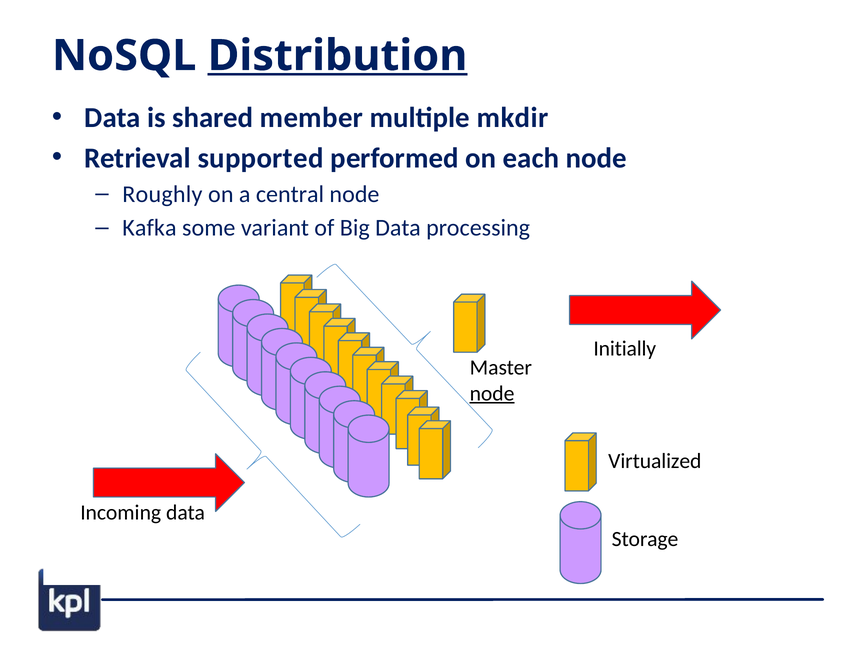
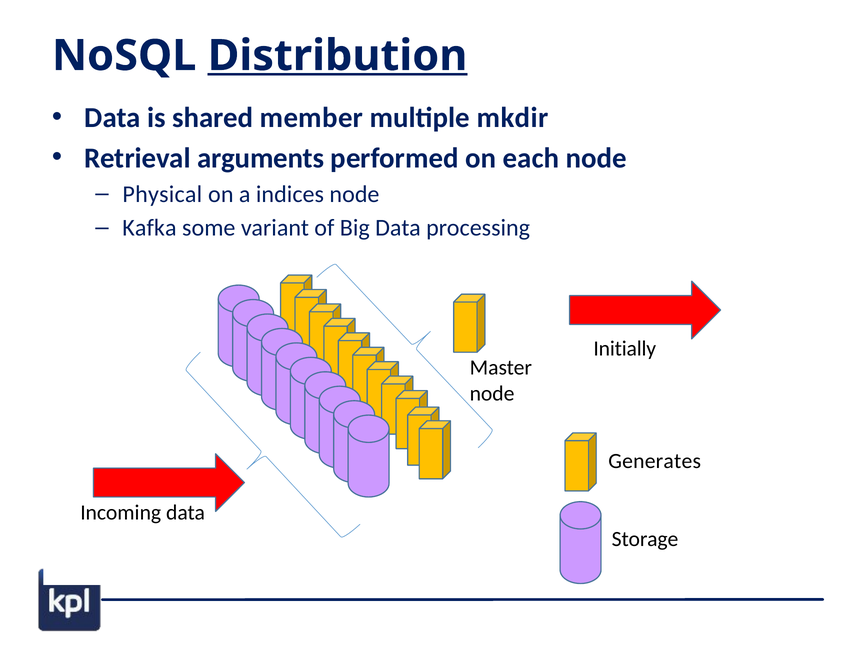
supported: supported -> arguments
Roughly: Roughly -> Physical
central: central -> indices
node at (492, 393) underline: present -> none
Virtualized: Virtualized -> Generates
